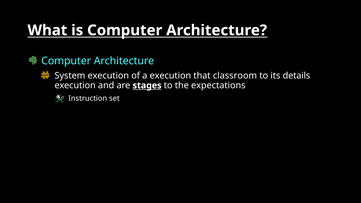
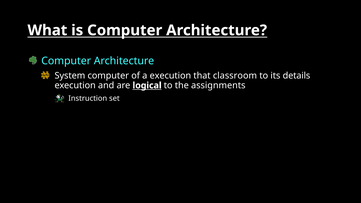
System execution: execution -> computer
stages: stages -> logical
expectations: expectations -> assignments
